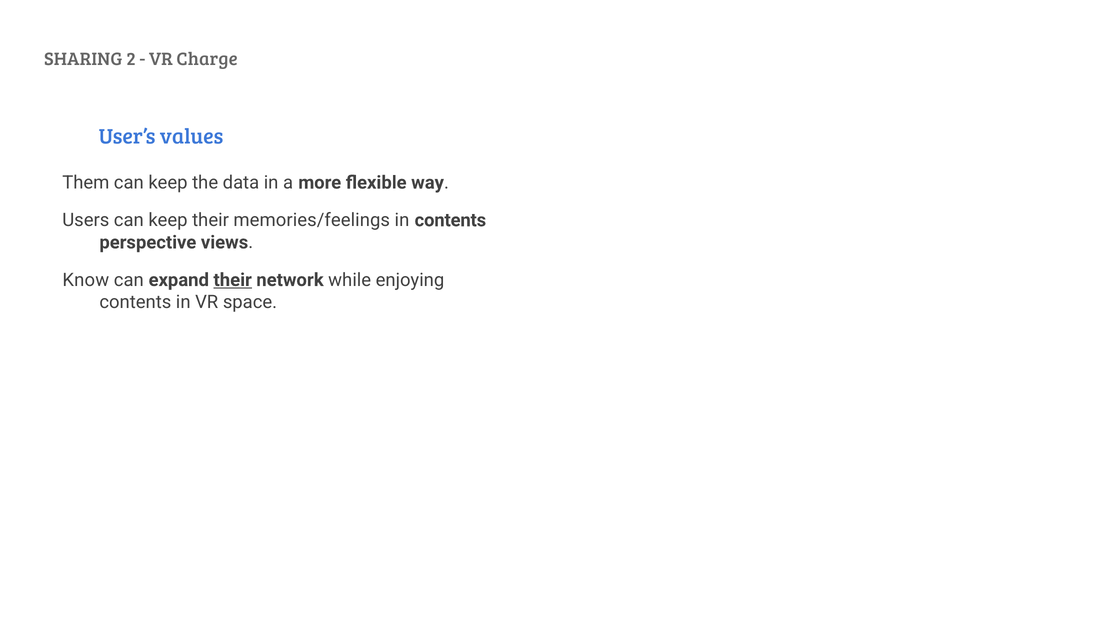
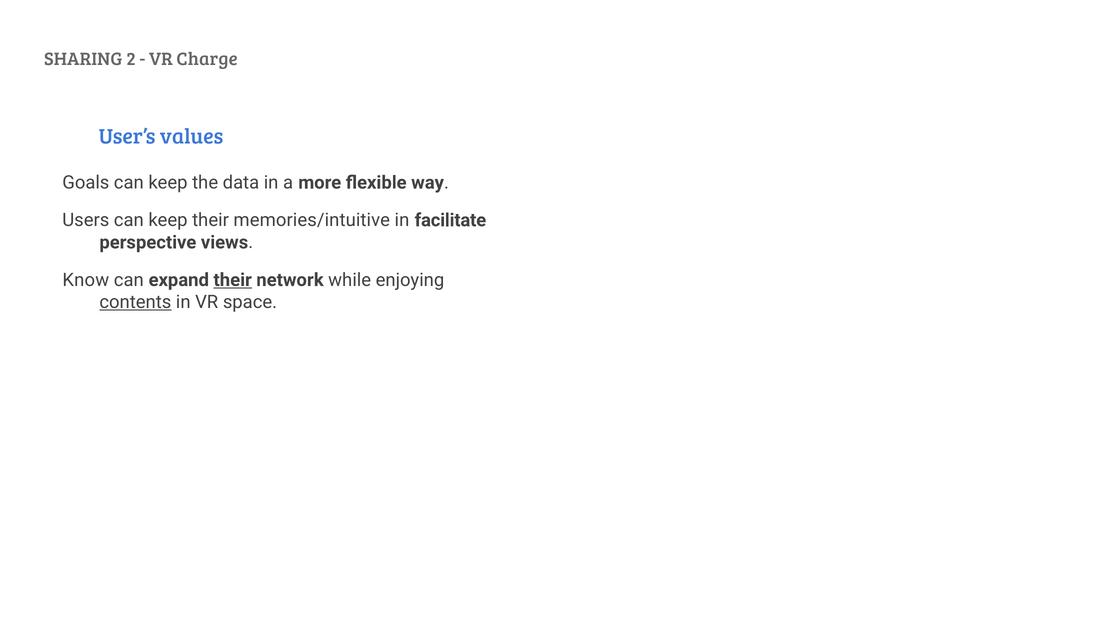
Them: Them -> Goals
memories/feelings: memories/feelings -> memories/intuitive
in contents: contents -> facilitate
contents at (135, 302) underline: none -> present
